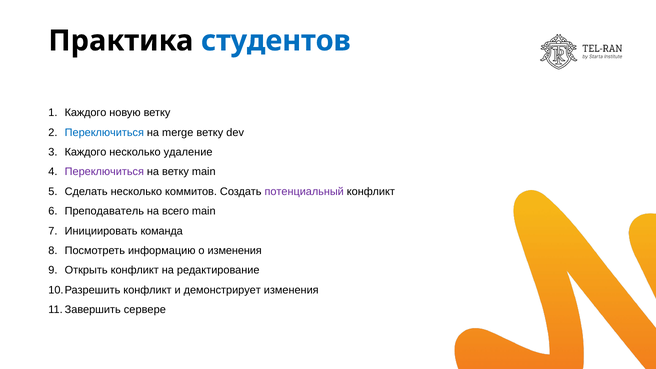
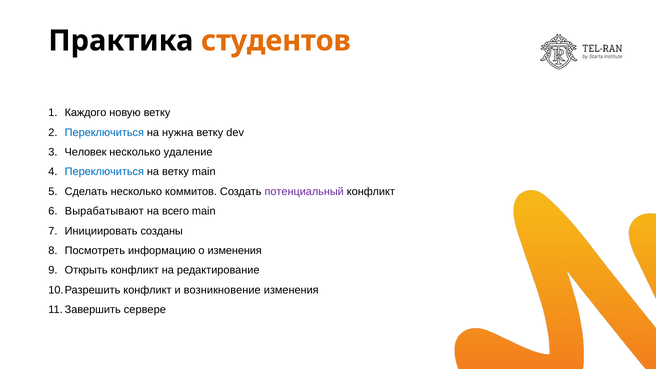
студентов colour: blue -> orange
merge: merge -> нужна
Каждого at (86, 152): Каждого -> Человек
Переключиться at (104, 172) colour: purple -> blue
Преподаватель: Преподаватель -> Вырабатывают
команда: команда -> созданы
демонстрирует: демонстрирует -> возникновение
